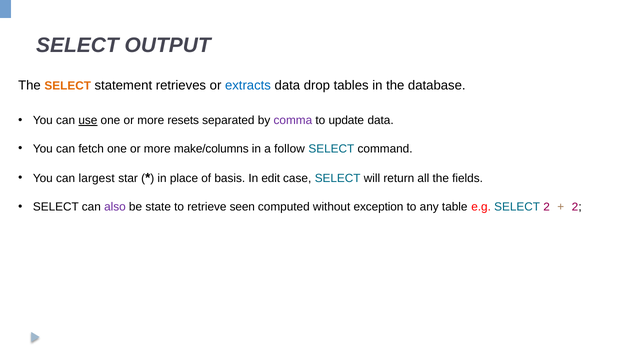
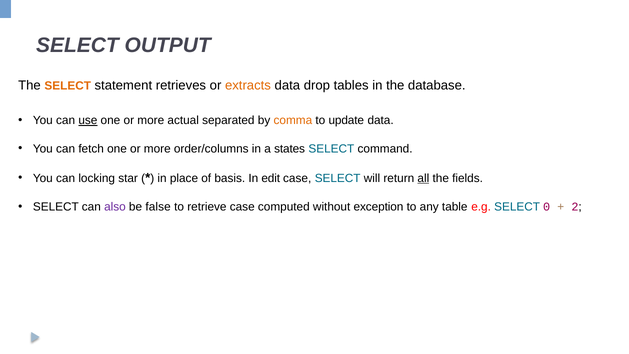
extracts colour: blue -> orange
resets: resets -> actual
comma colour: purple -> orange
make/columns: make/columns -> order/columns
follow: follow -> states
largest: largest -> locking
all underline: none -> present
state: state -> false
retrieve seen: seen -> case
SELECT 2: 2 -> 0
